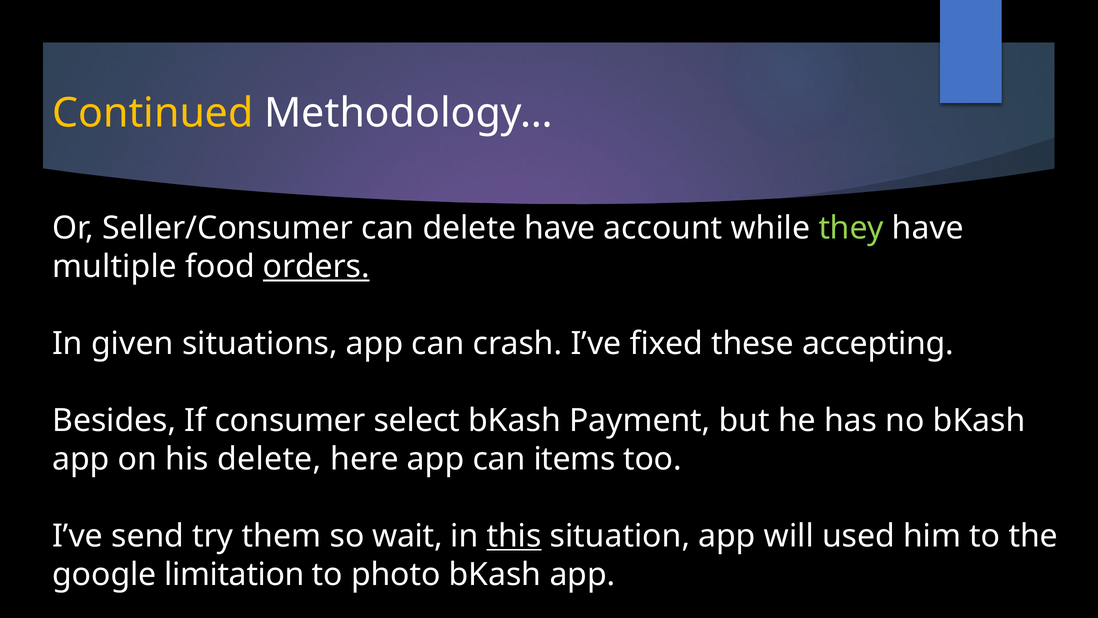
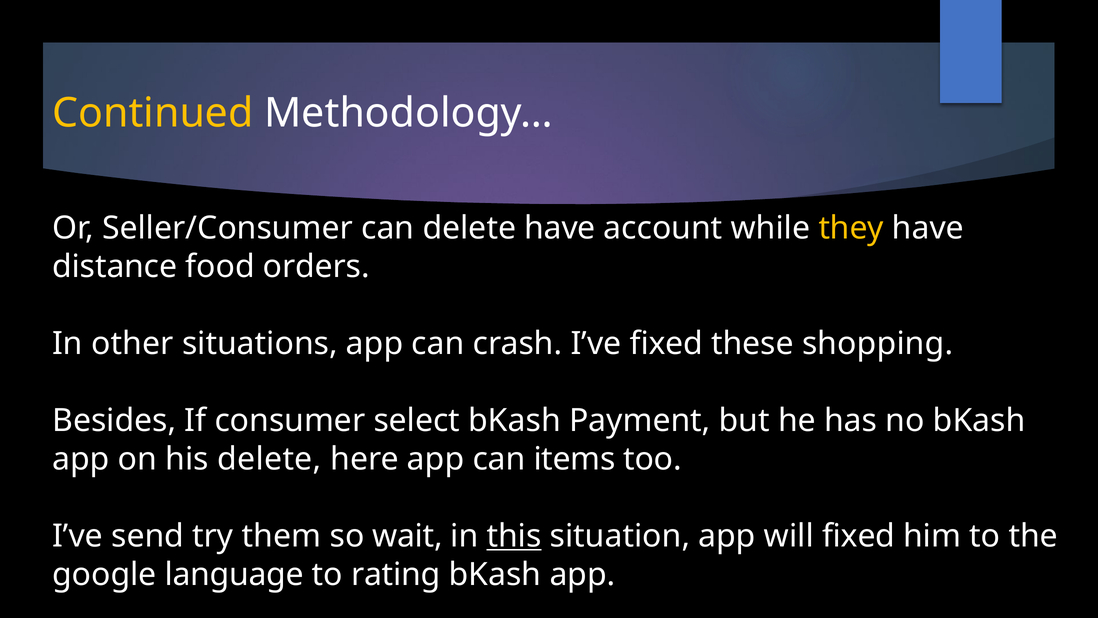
they colour: light green -> yellow
multiple: multiple -> distance
orders underline: present -> none
given: given -> other
accepting: accepting -> shopping
will used: used -> fixed
limitation: limitation -> language
photo: photo -> rating
